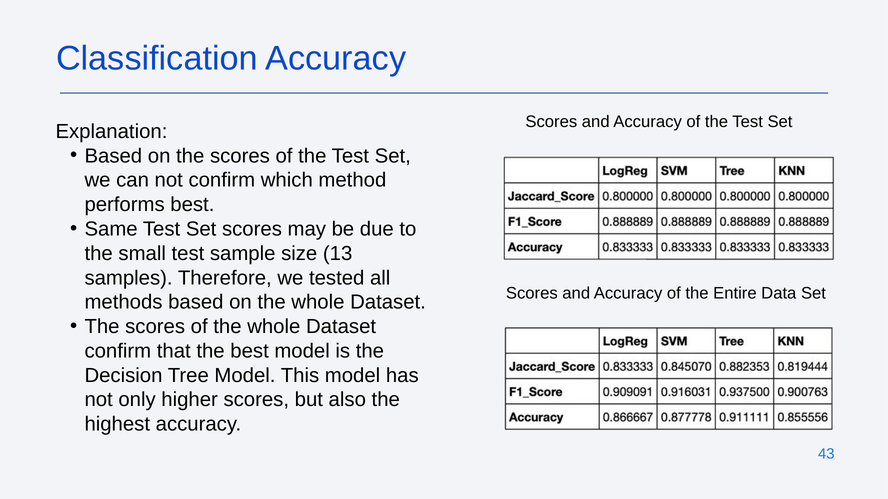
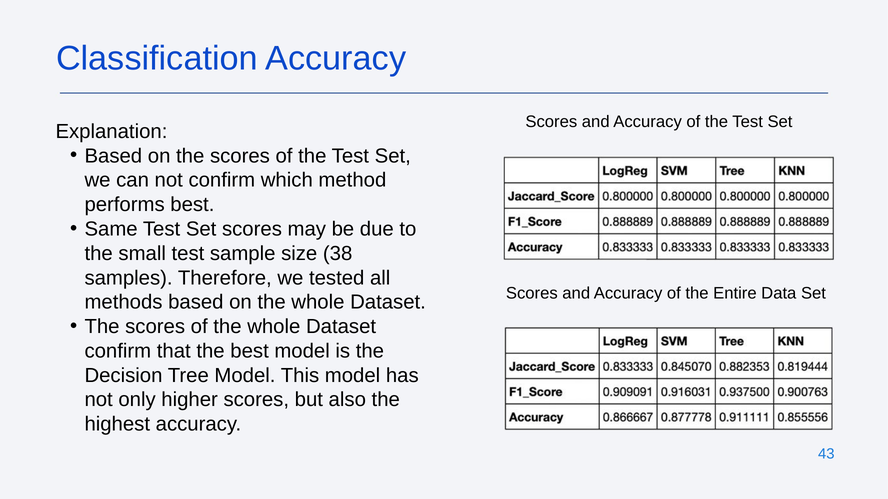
13: 13 -> 38
